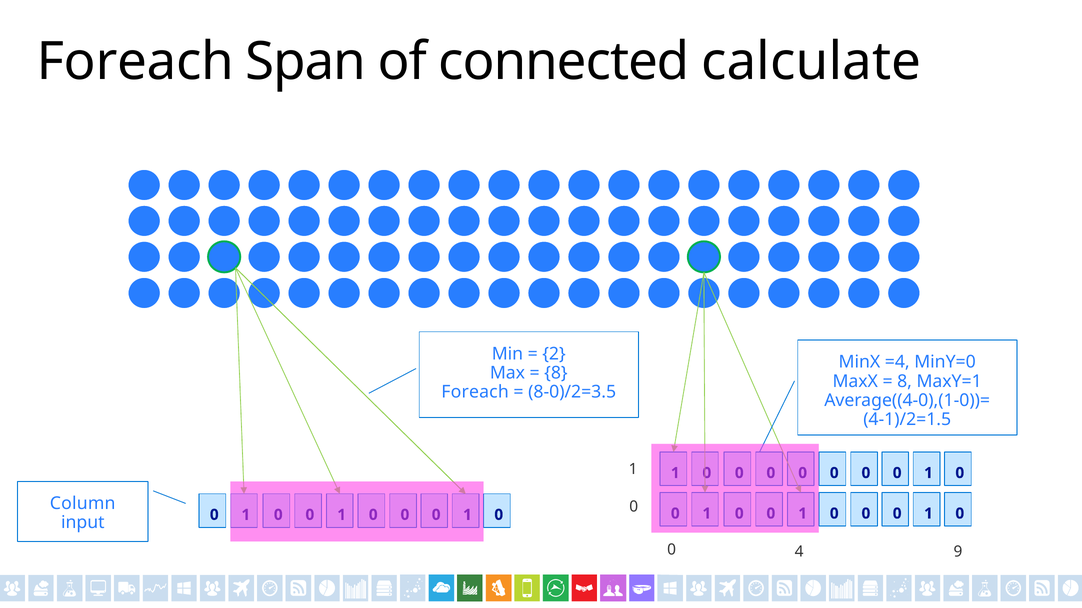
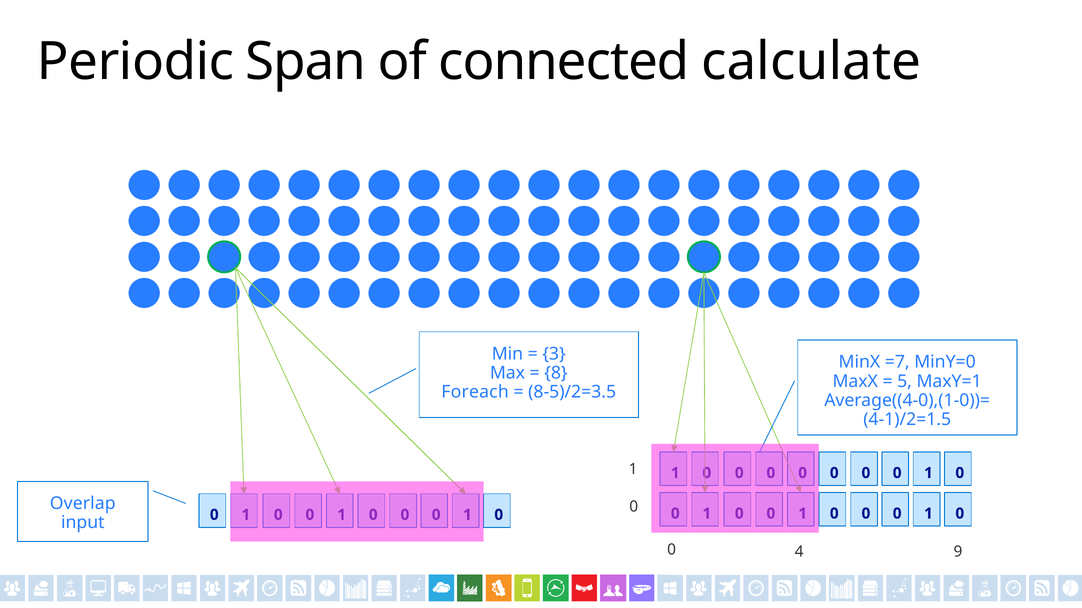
Foreach at (135, 62): Foreach -> Periodic
2: 2 -> 3
=4: =4 -> =7
8 at (905, 382): 8 -> 5
8-0)/2=3.5: 8-0)/2=3.5 -> 8-5)/2=3.5
Column: Column -> Overlap
